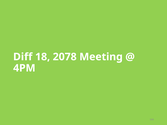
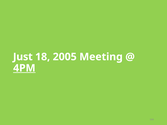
Diff: Diff -> Just
2078: 2078 -> 2005
4PM underline: none -> present
